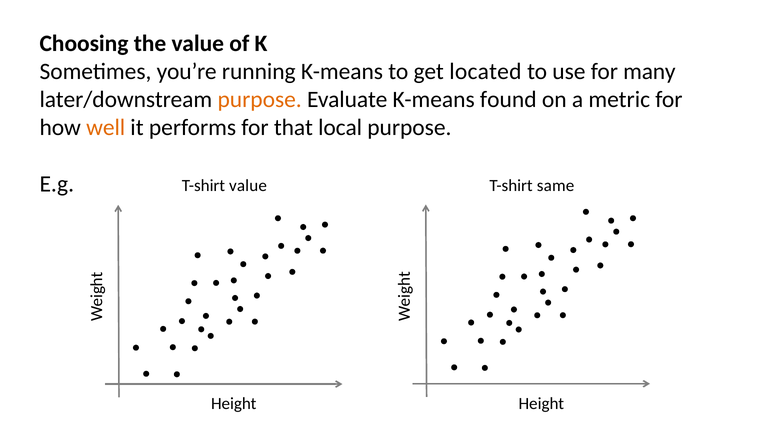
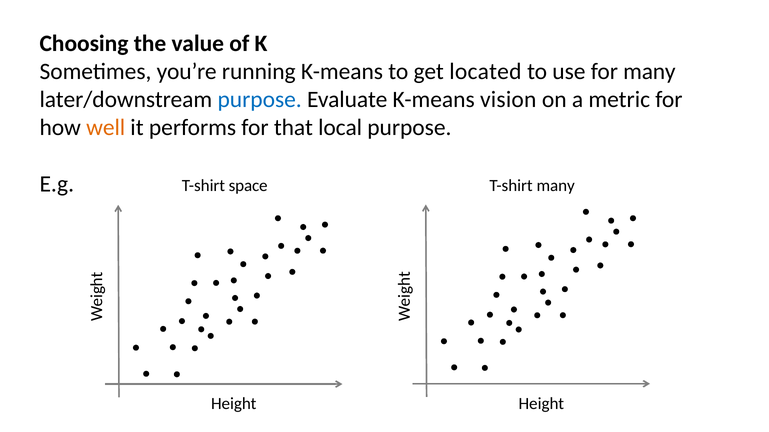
purpose at (260, 100) colour: orange -> blue
found: found -> vision
T-shirt value: value -> space
T-shirt same: same -> many
